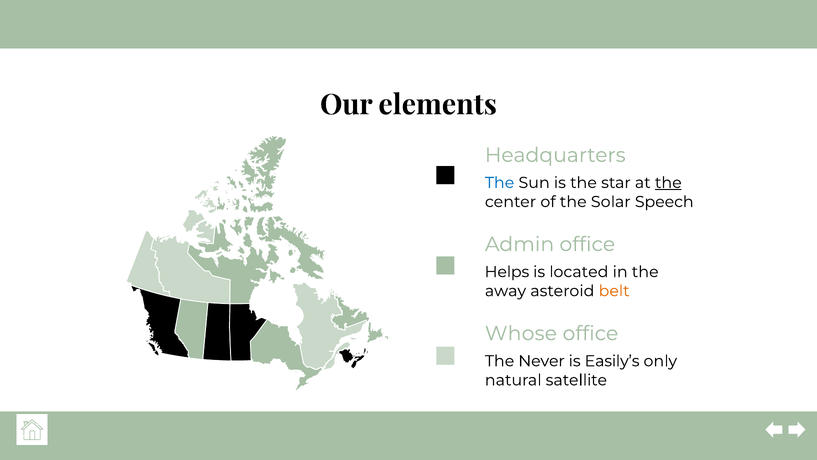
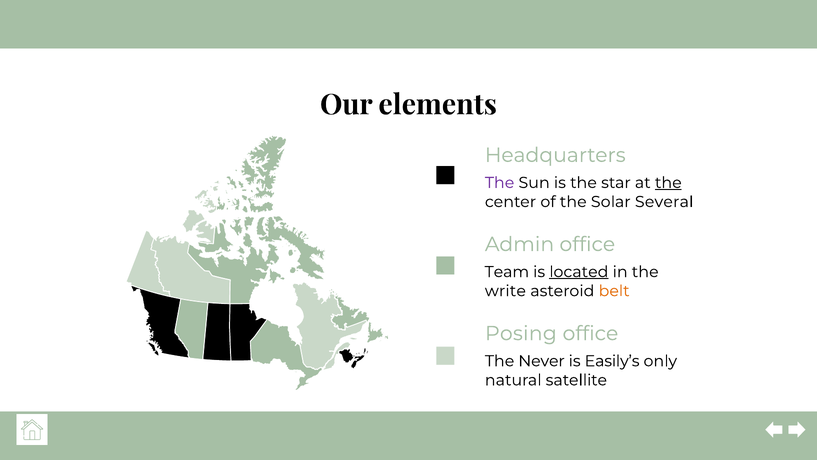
The at (500, 183) colour: blue -> purple
Speech: Speech -> Several
Helps: Helps -> Team
located underline: none -> present
away: away -> write
Whose: Whose -> Posing
